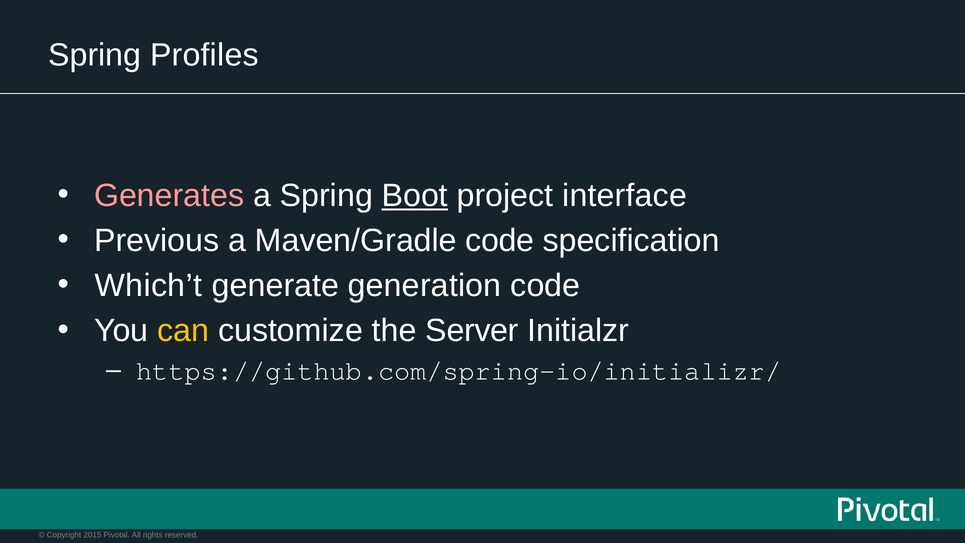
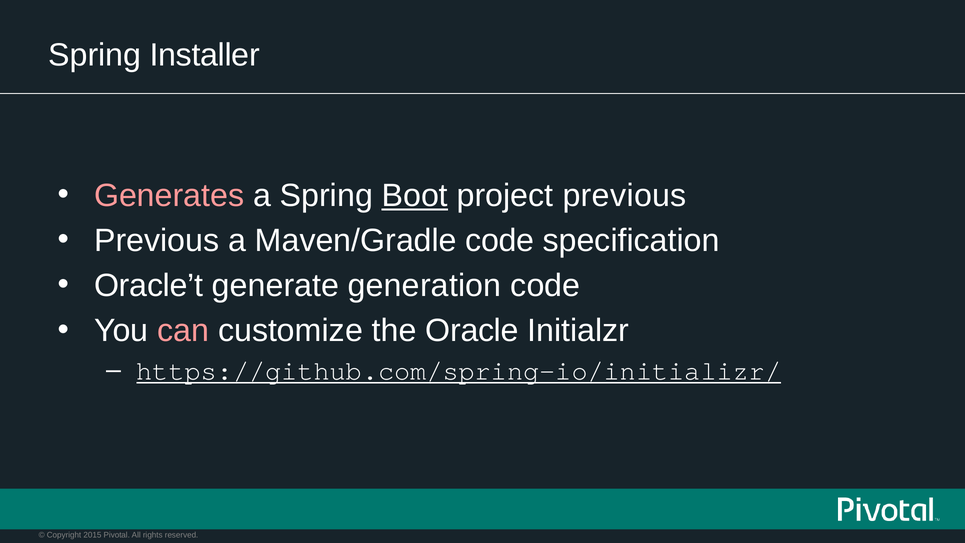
Profiles: Profiles -> Installer
project interface: interface -> previous
Which’t: Which’t -> Oracle’t
can colour: yellow -> pink
Server: Server -> Oracle
https://github.com/spring-io/initializr/ underline: none -> present
